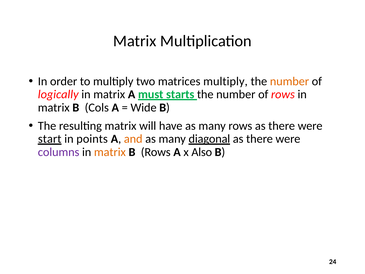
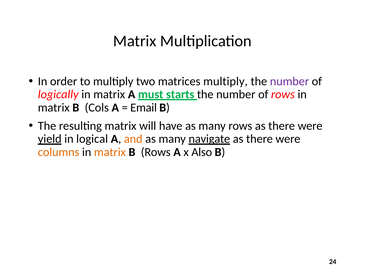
number at (289, 81) colour: orange -> purple
Wide: Wide -> Email
start: start -> yield
points: points -> logical
diagonal: diagonal -> navigate
columns colour: purple -> orange
